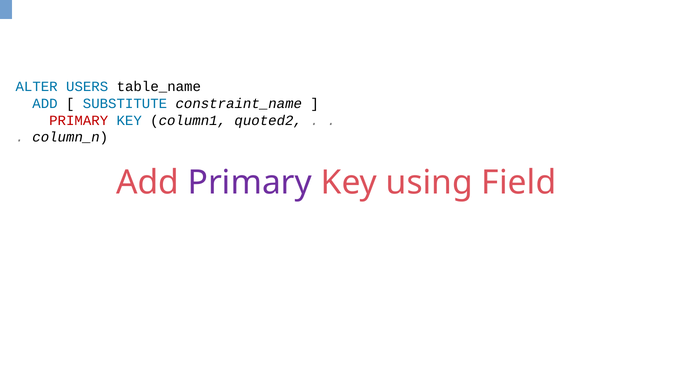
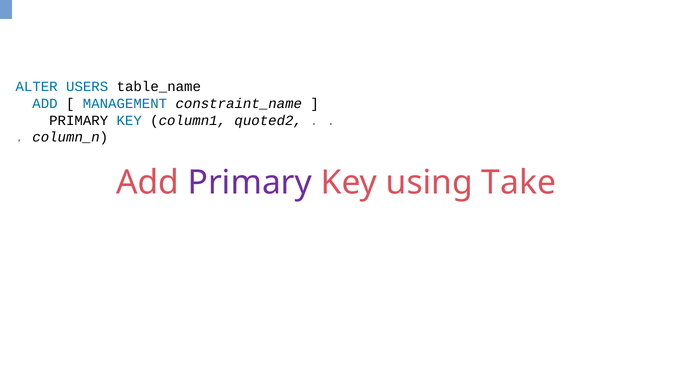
SUBSTITUTE: SUBSTITUTE -> MANAGEMENT
PRIMARY at (79, 120) colour: red -> black
Field: Field -> Take
